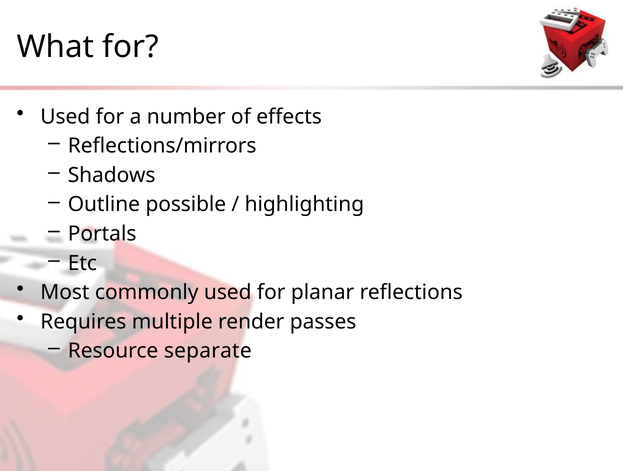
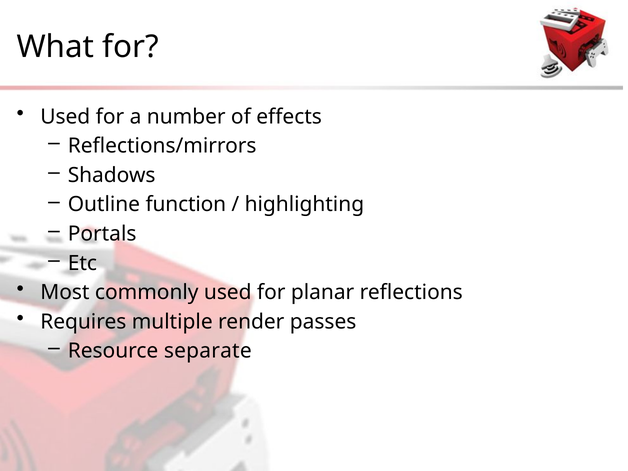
possible: possible -> function
